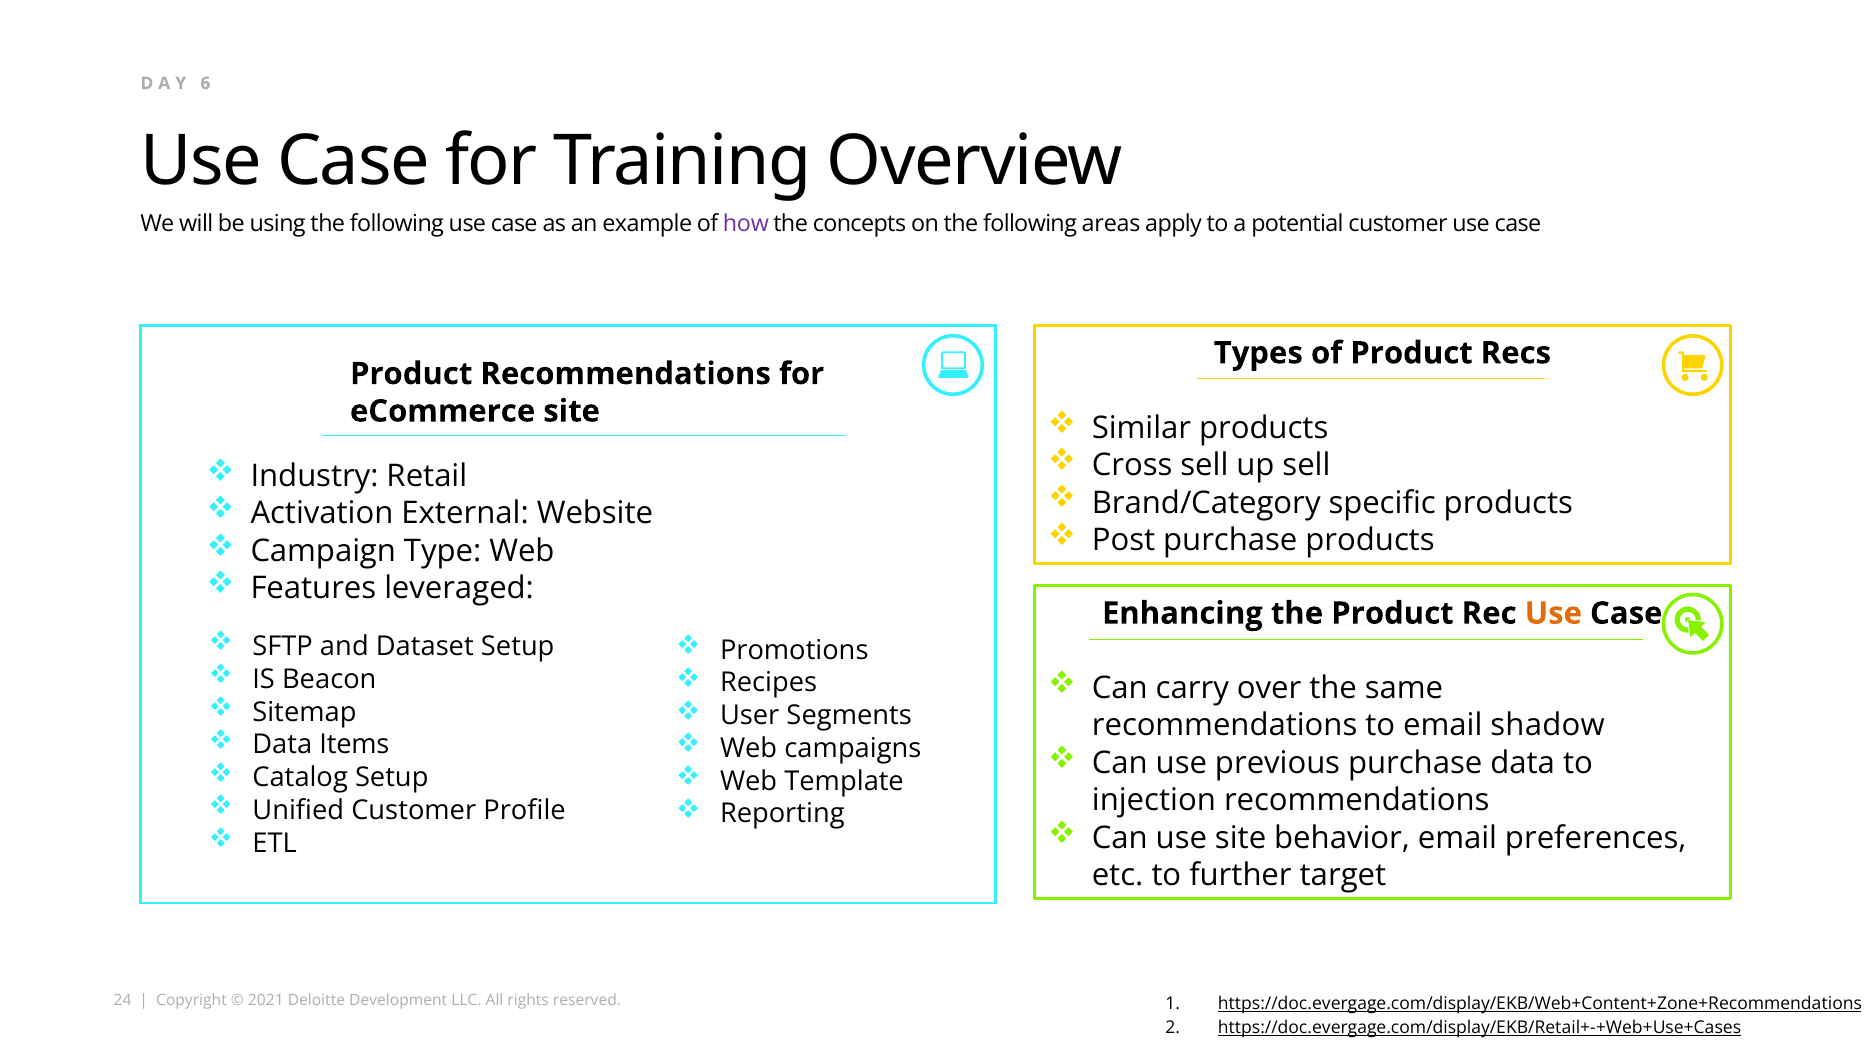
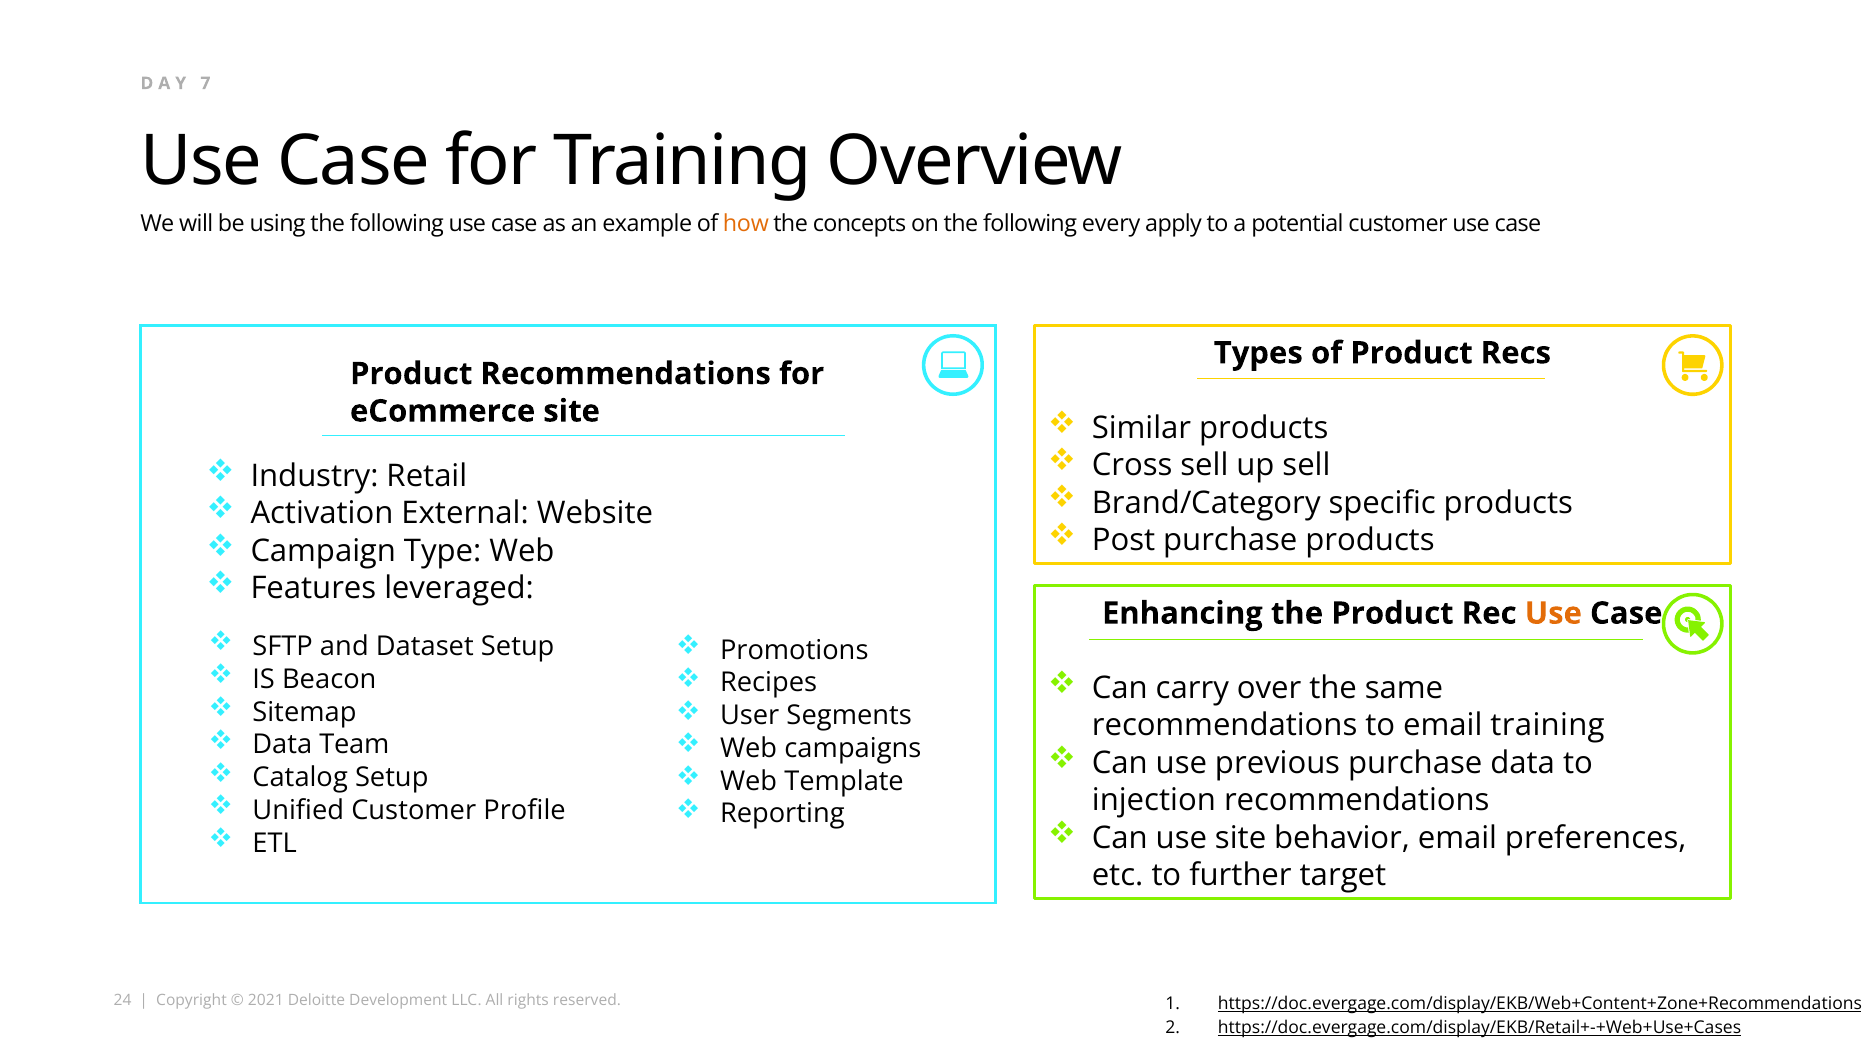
6: 6 -> 7
how colour: purple -> orange
areas: areas -> every
email shadow: shadow -> training
Items: Items -> Team
